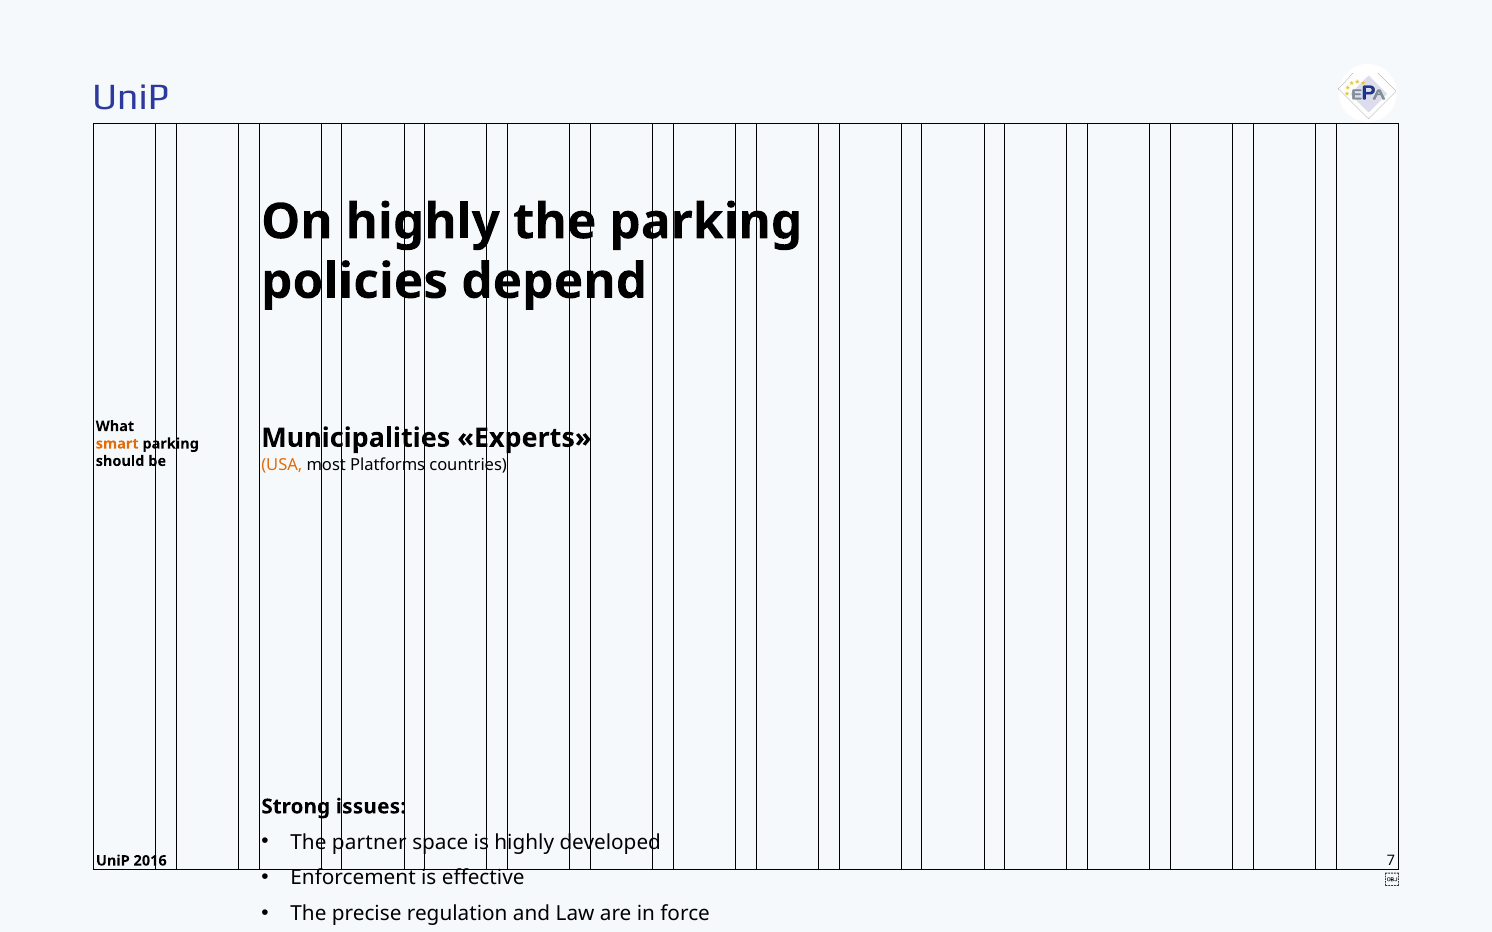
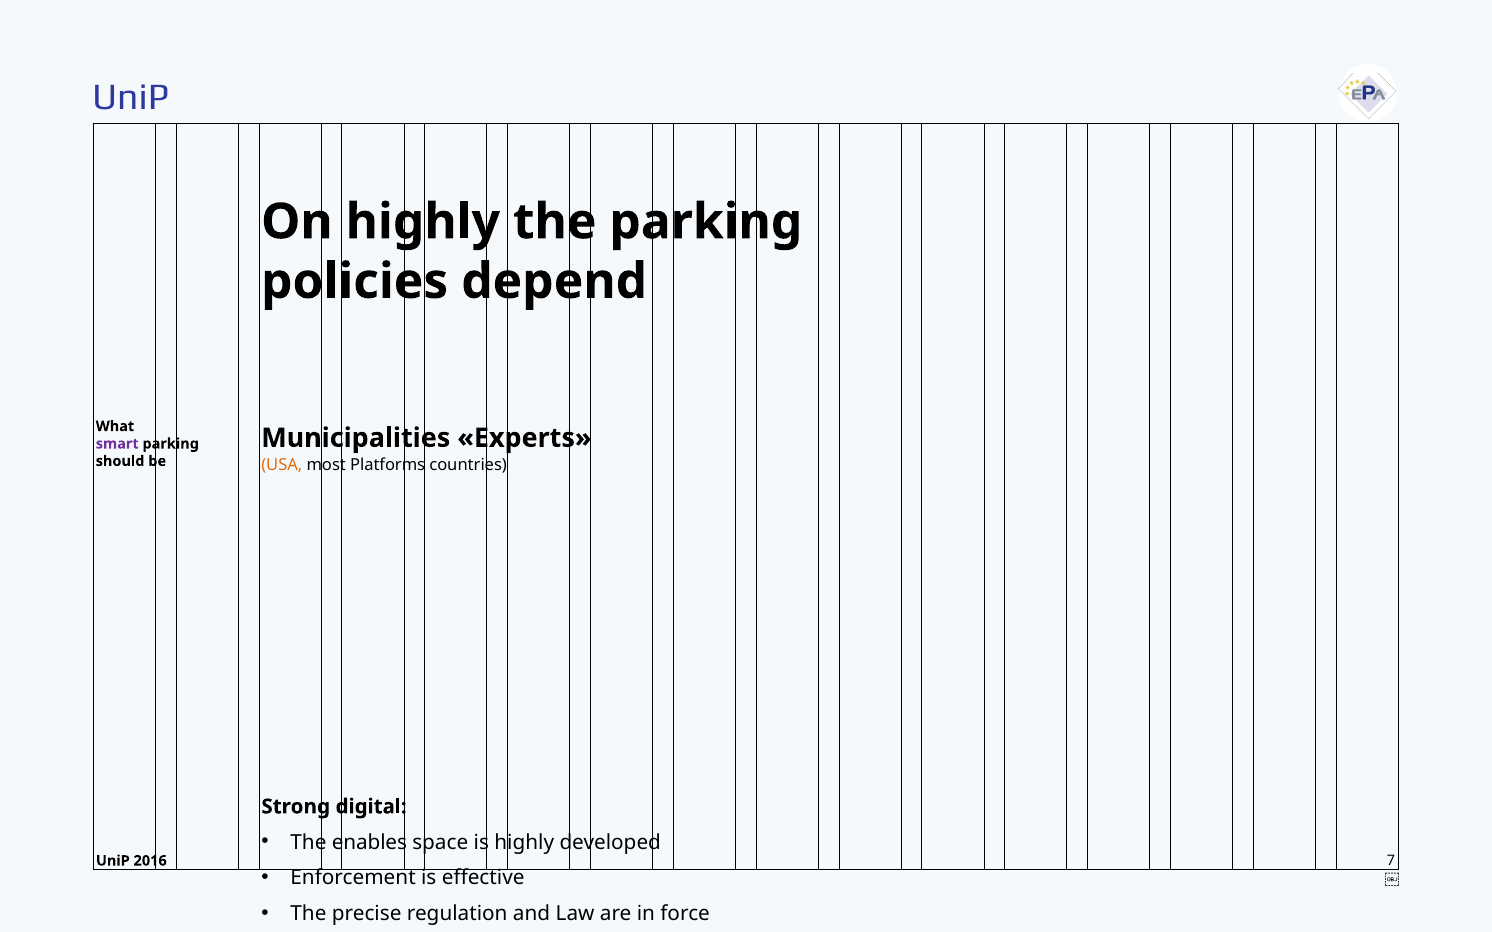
smart at (117, 444) colour: orange -> purple
issues: issues -> digital
partner: partner -> enables
